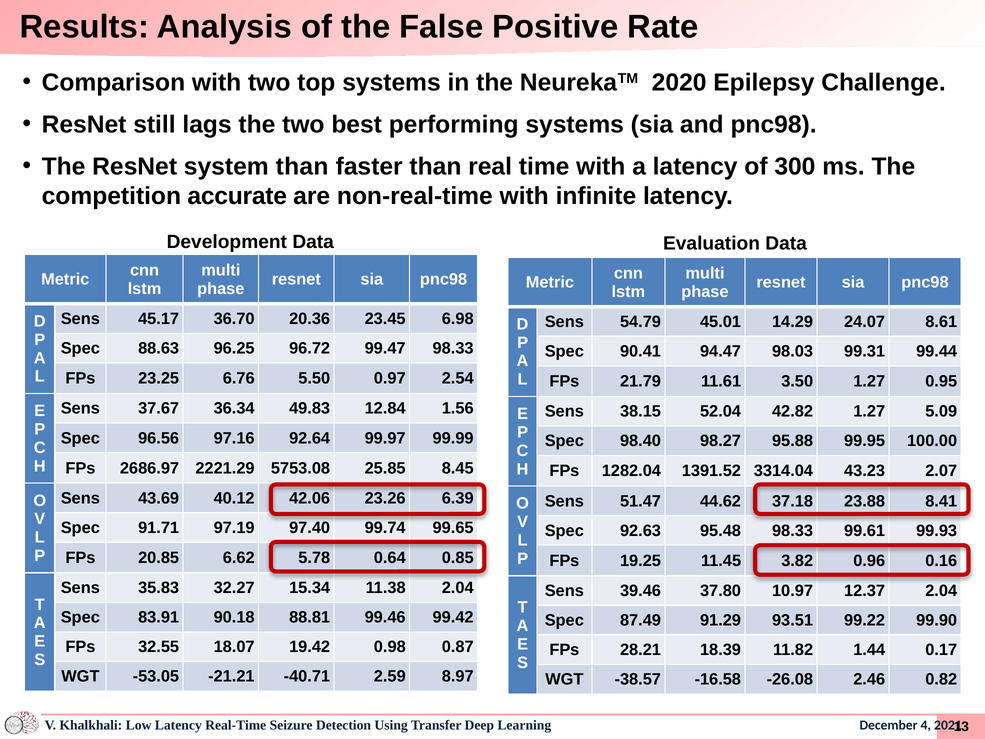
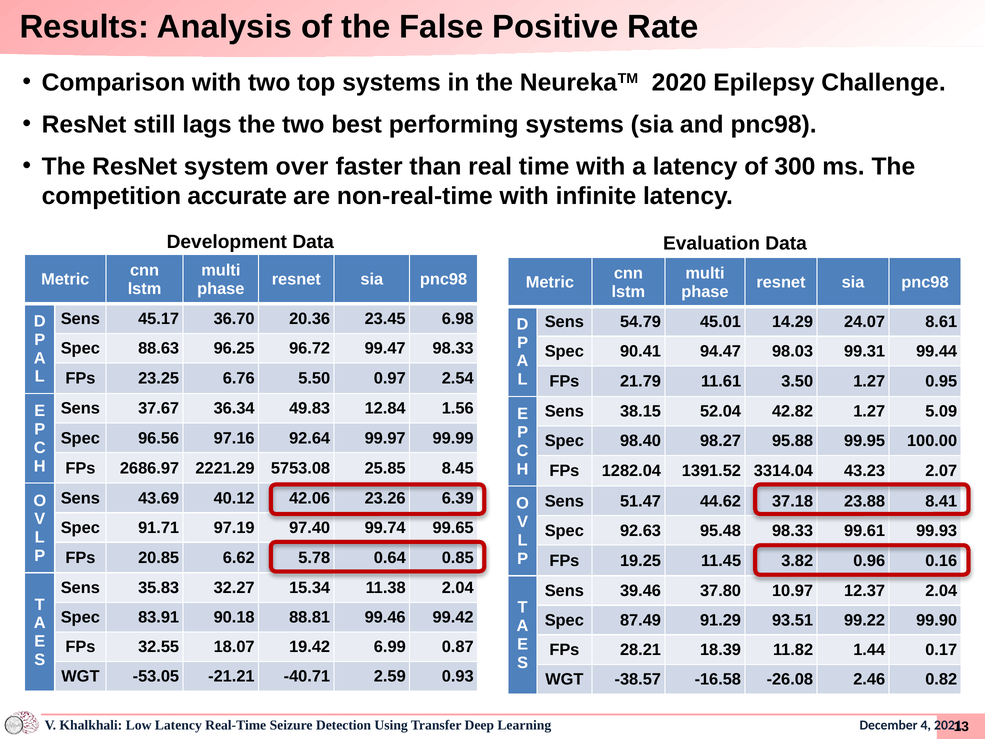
system than: than -> over
0.98: 0.98 -> 6.99
8.97: 8.97 -> 0.93
